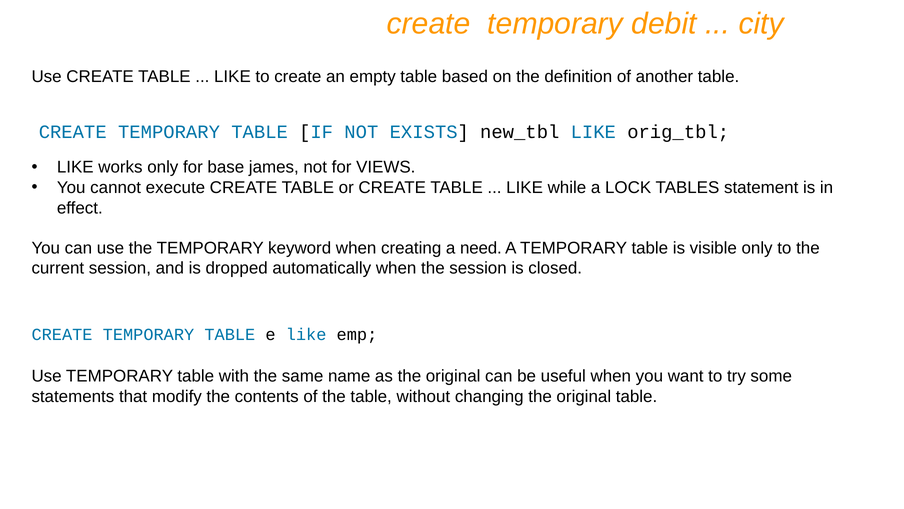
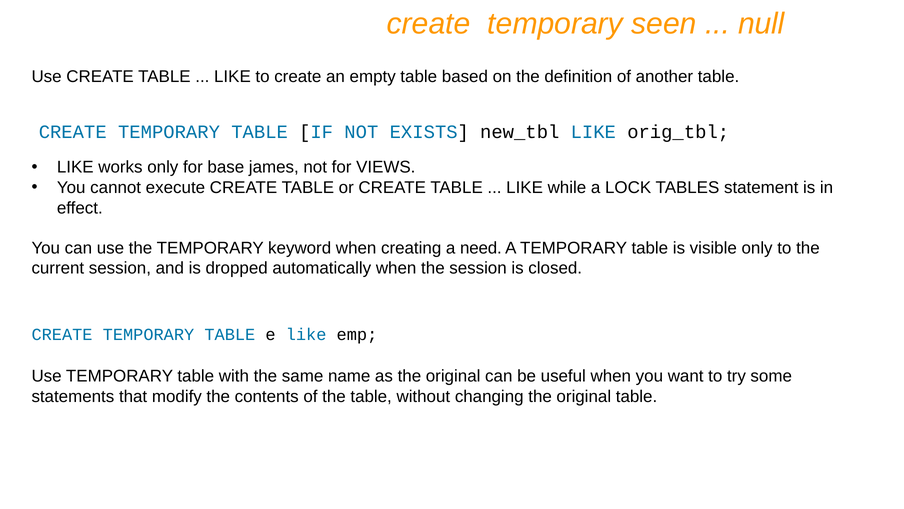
debit: debit -> seen
city: city -> null
